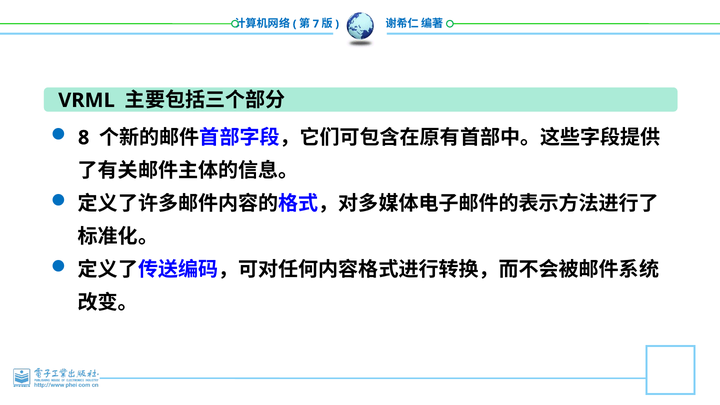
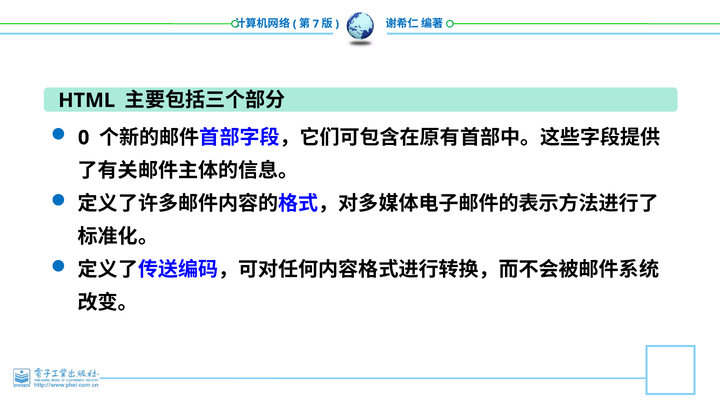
VRML: VRML -> HTML
8: 8 -> 0
